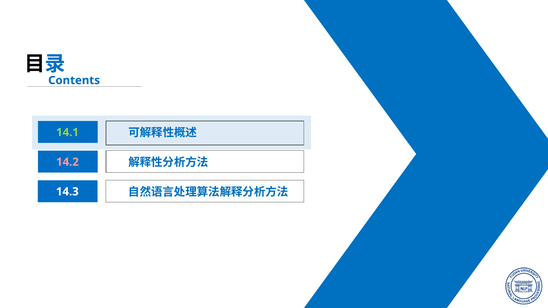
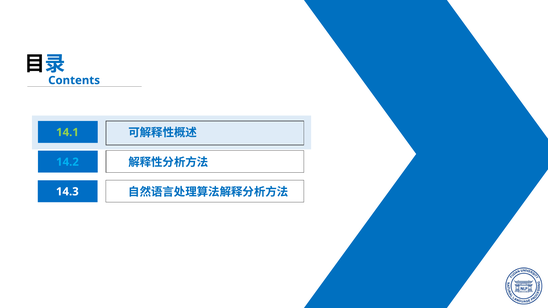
14.2 colour: pink -> light blue
